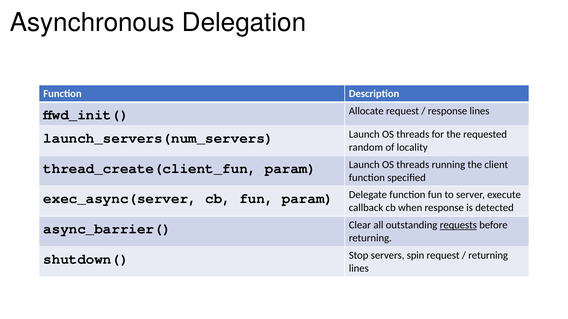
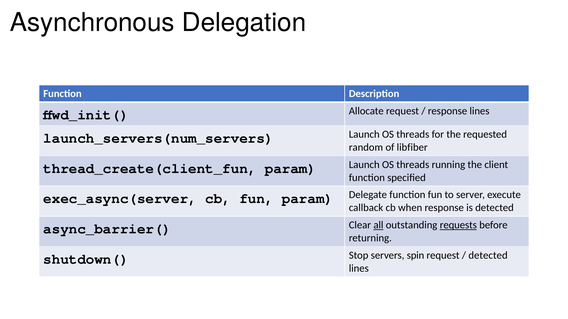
locality: locality -> libfiber
all underline: none -> present
returning at (488, 256): returning -> detected
